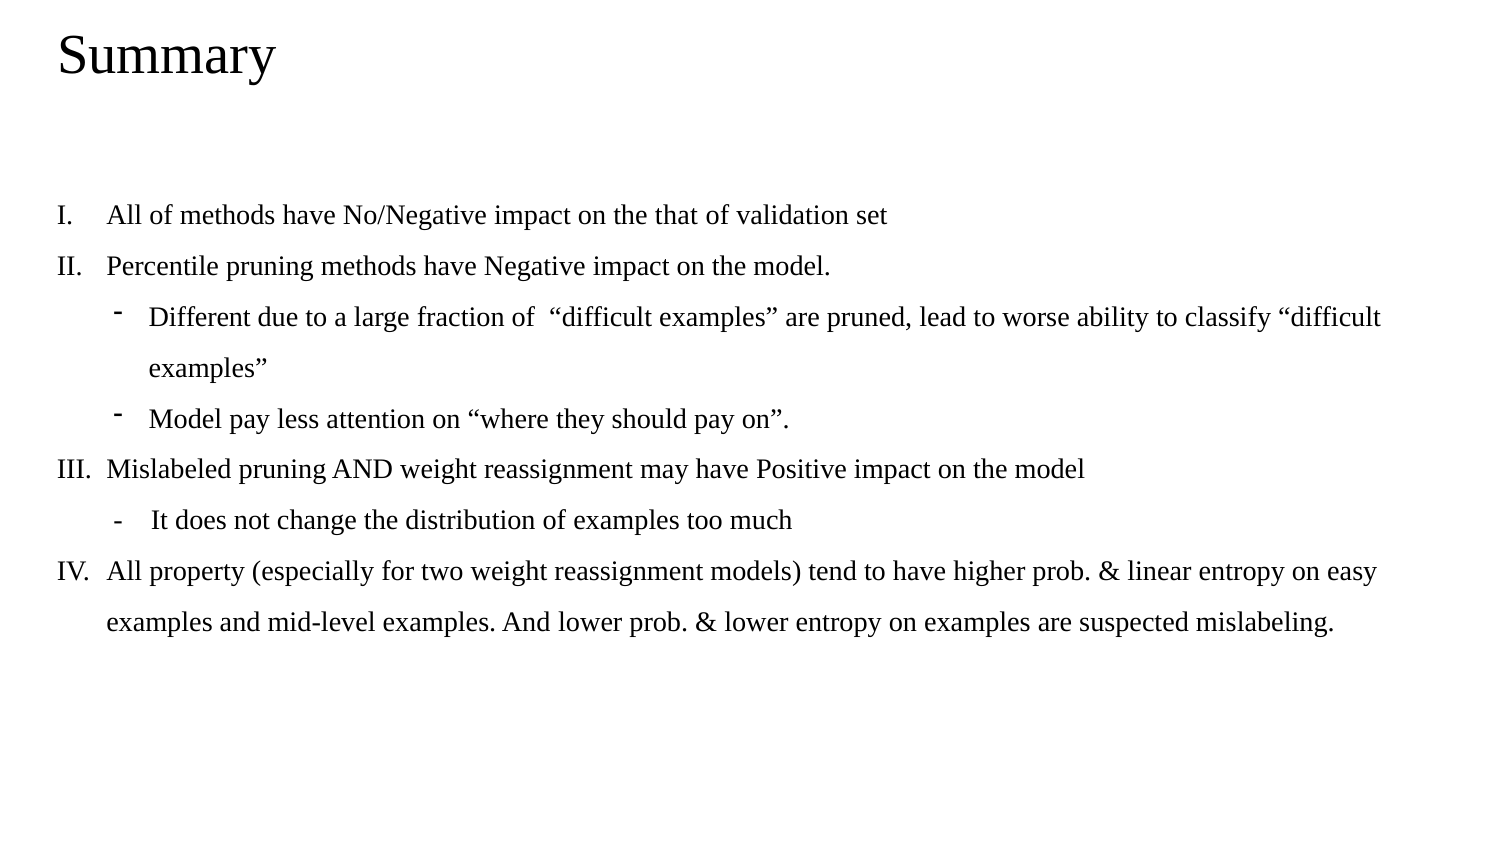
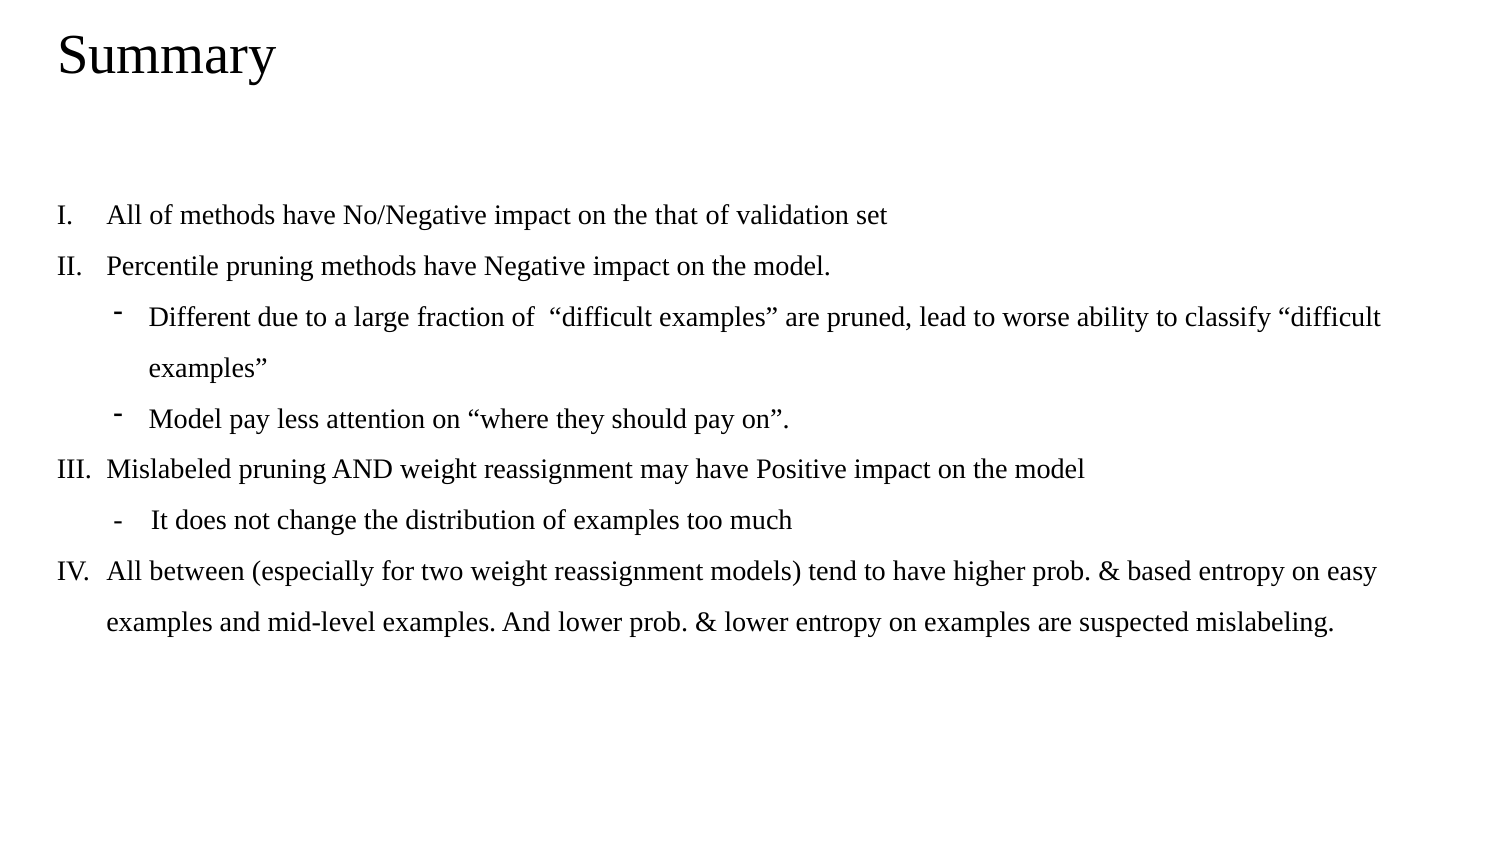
property: property -> between
linear: linear -> based
